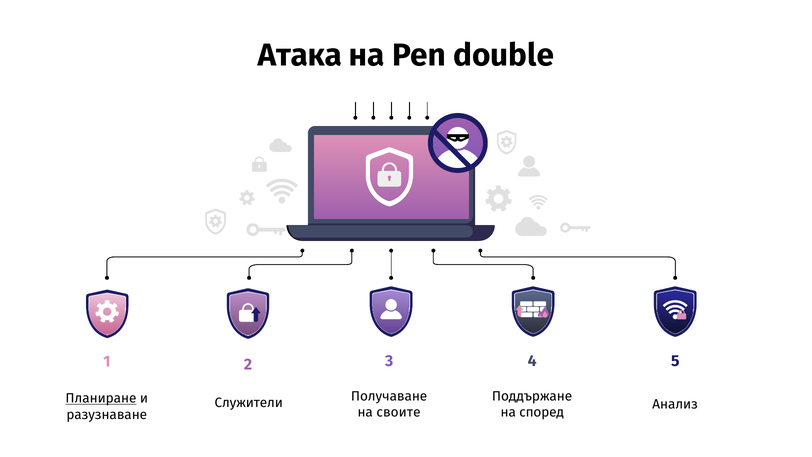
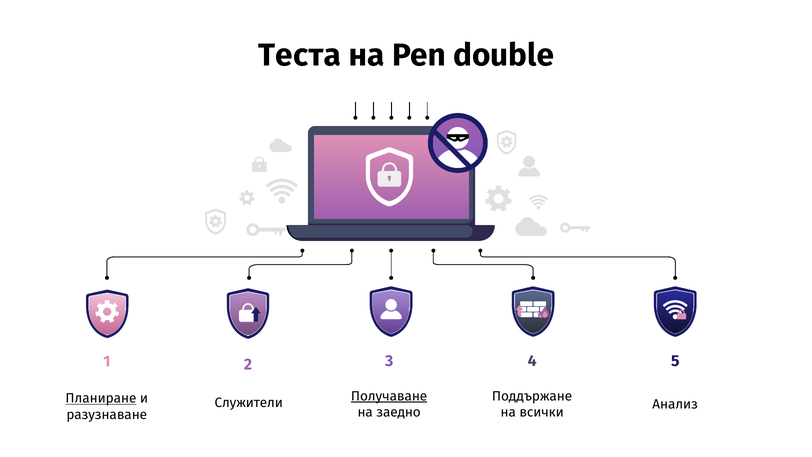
Атака: Атака -> Теста
Получаване underline: none -> present
своите: своите -> заедно
според: според -> всички
